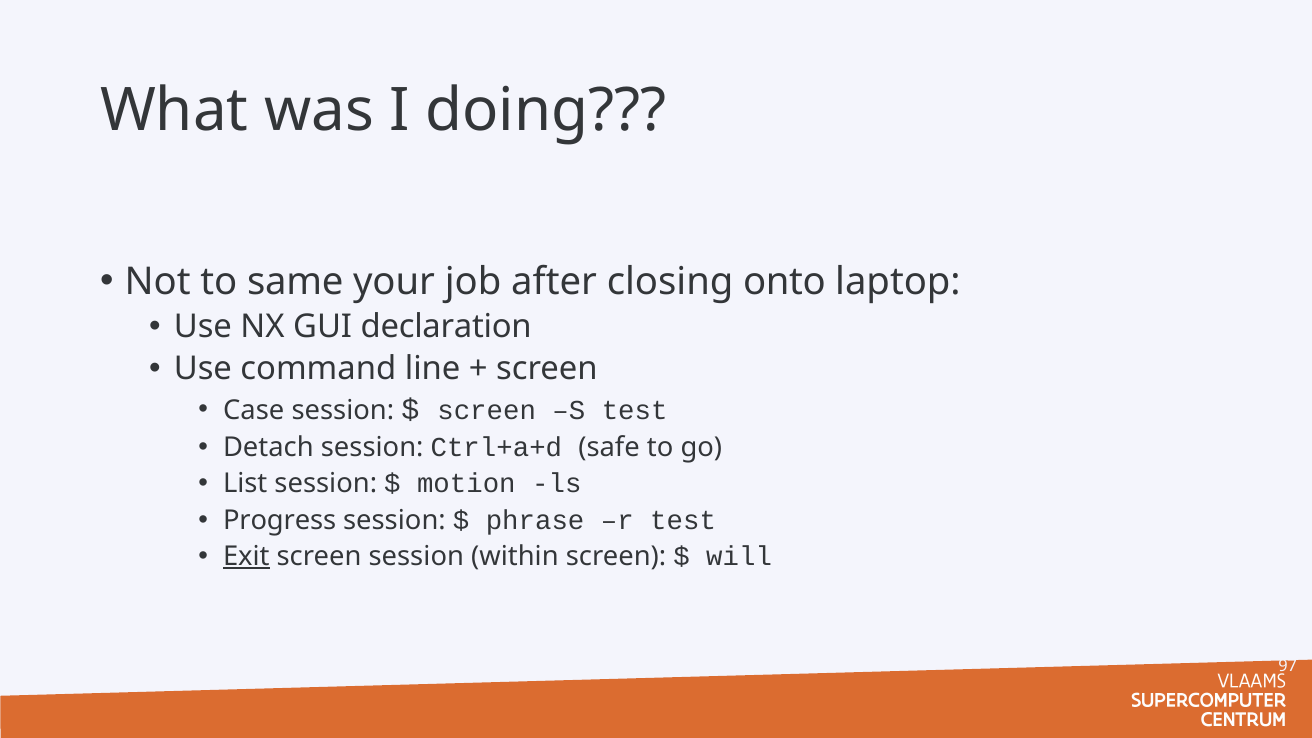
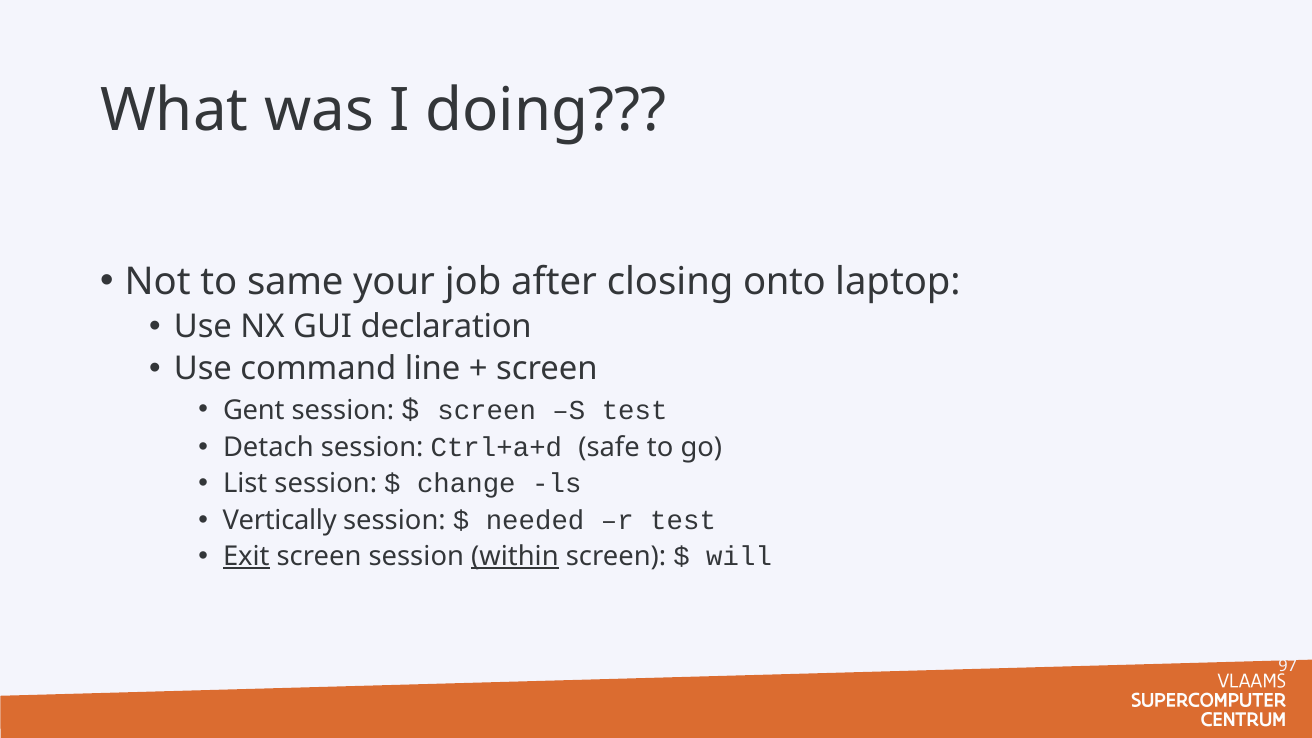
Case: Case -> Gent
motion: motion -> change
Progress: Progress -> Vertically
phrase: phrase -> needed
within underline: none -> present
